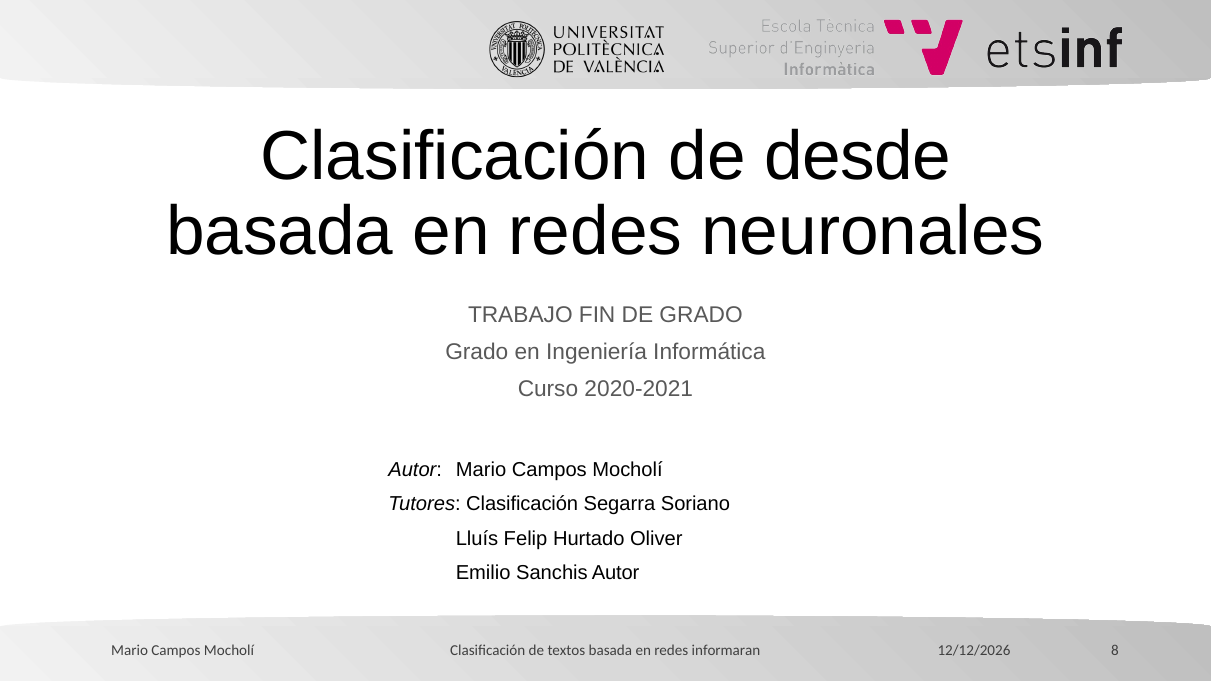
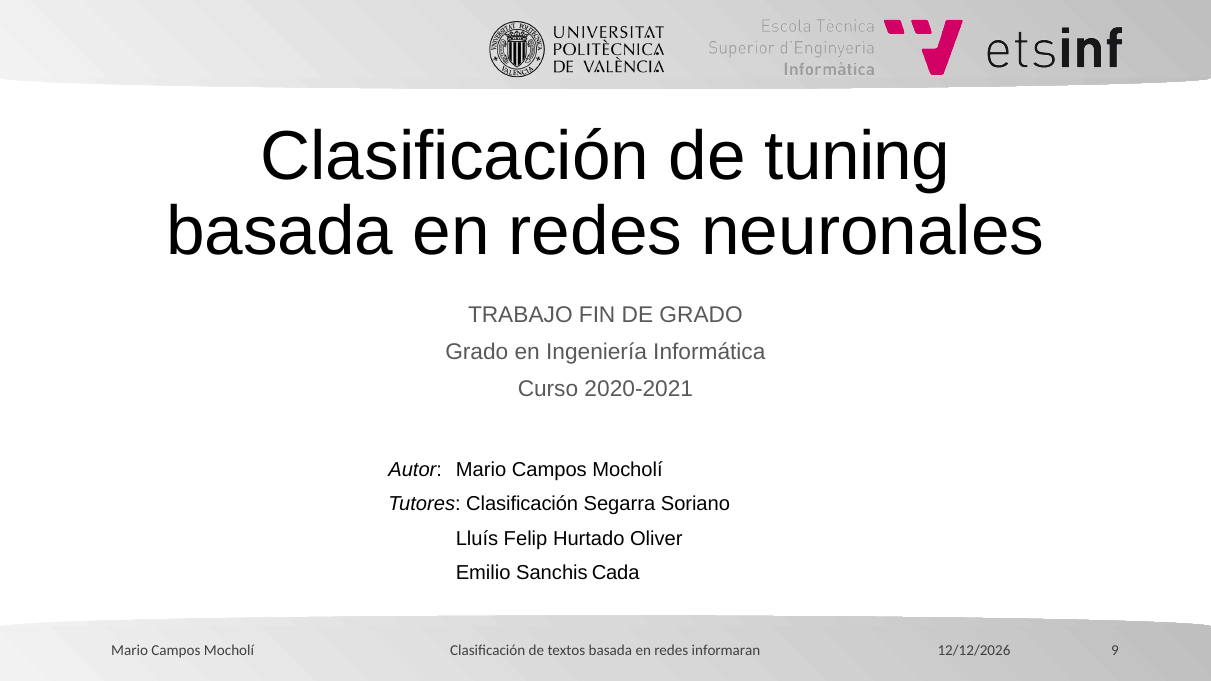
desde: desde -> tuning
Sanchis Autor: Autor -> Cada
8: 8 -> 9
